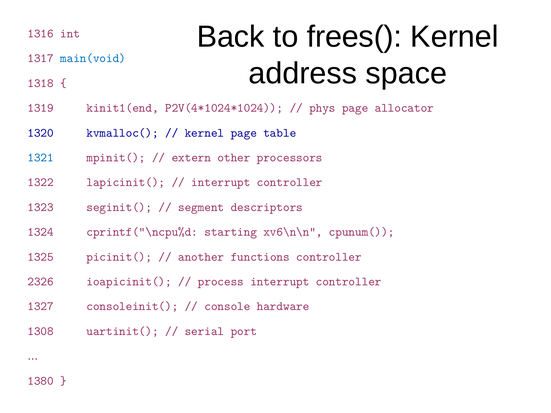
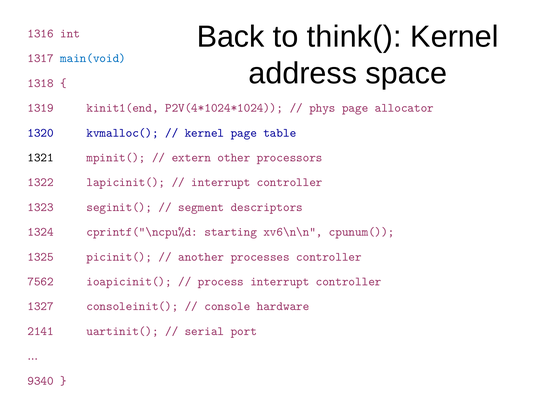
frees(: frees( -> think(
1321 colour: blue -> black
functions: functions -> processes
2326: 2326 -> 7562
1308: 1308 -> 2141
1380: 1380 -> 9340
